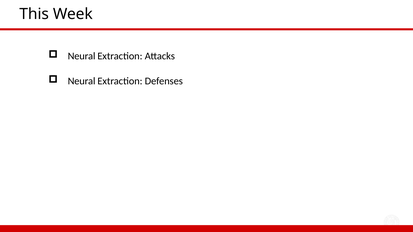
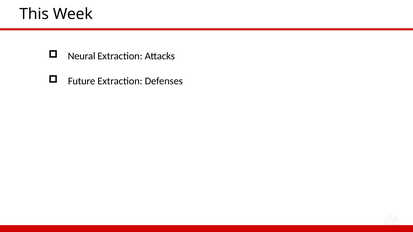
Neural at (82, 81): Neural -> Future
